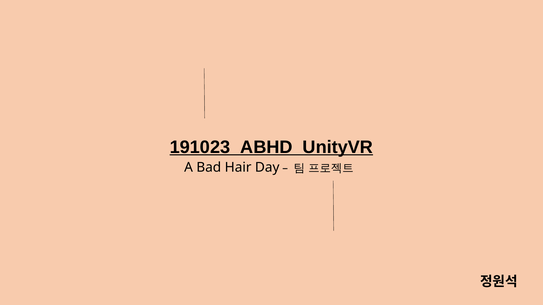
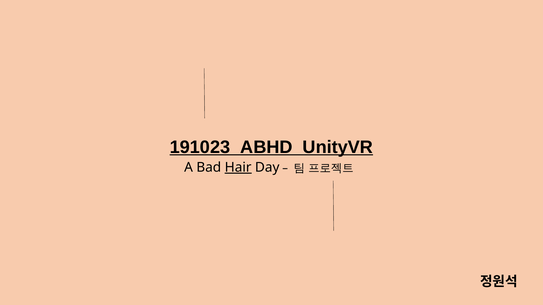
Hair underline: none -> present
